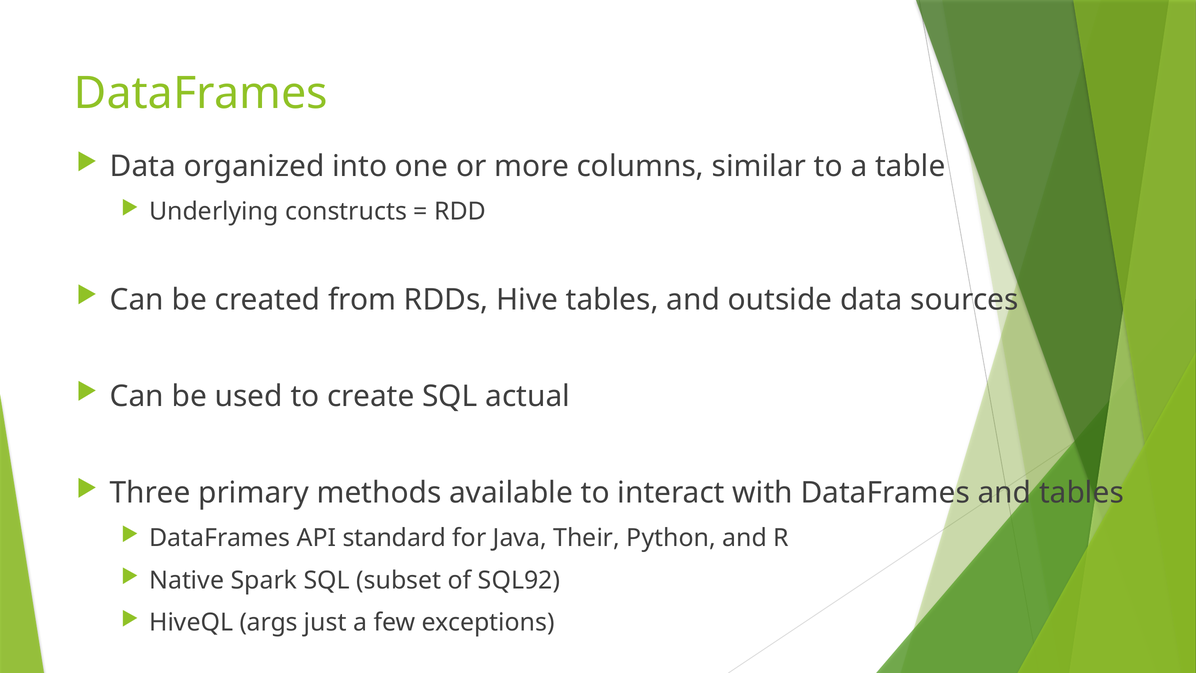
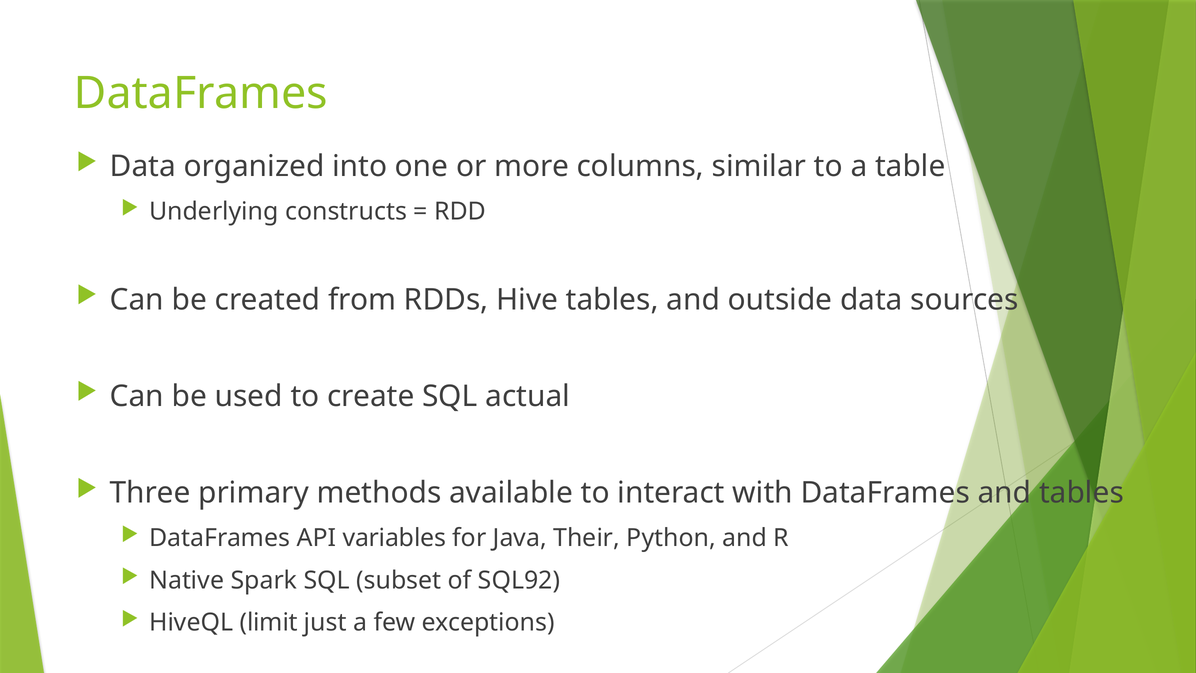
standard: standard -> variables
args: args -> limit
